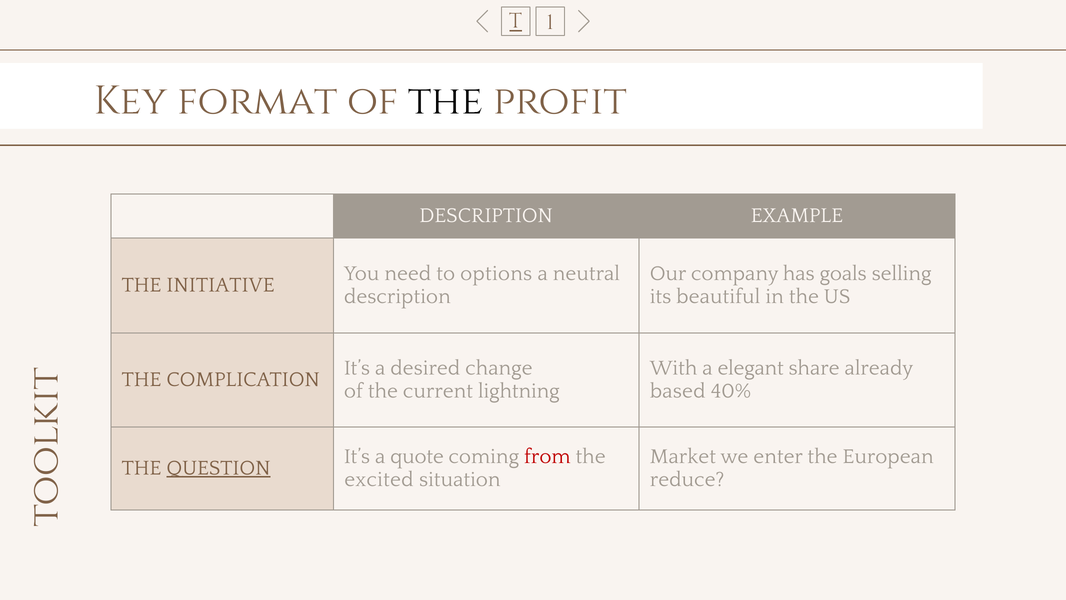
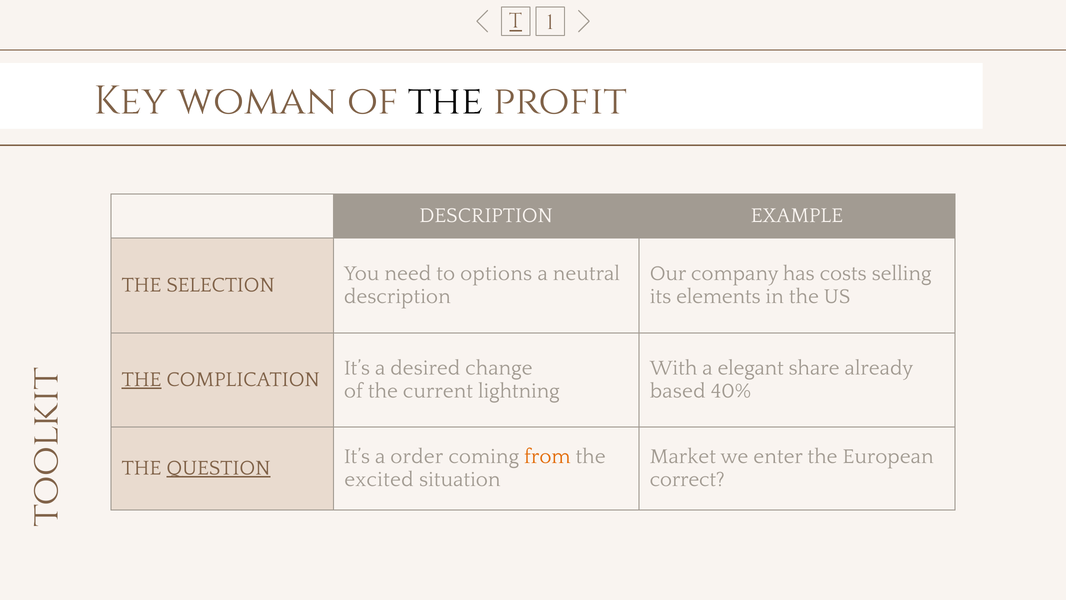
format: format -> woman
goals: goals -> costs
INITIATIVE: INITIATIVE -> SELECTION
beautiful: beautiful -> elements
THE at (142, 379) underline: none -> present
quote: quote -> order
from colour: red -> orange
reduce: reduce -> correct
